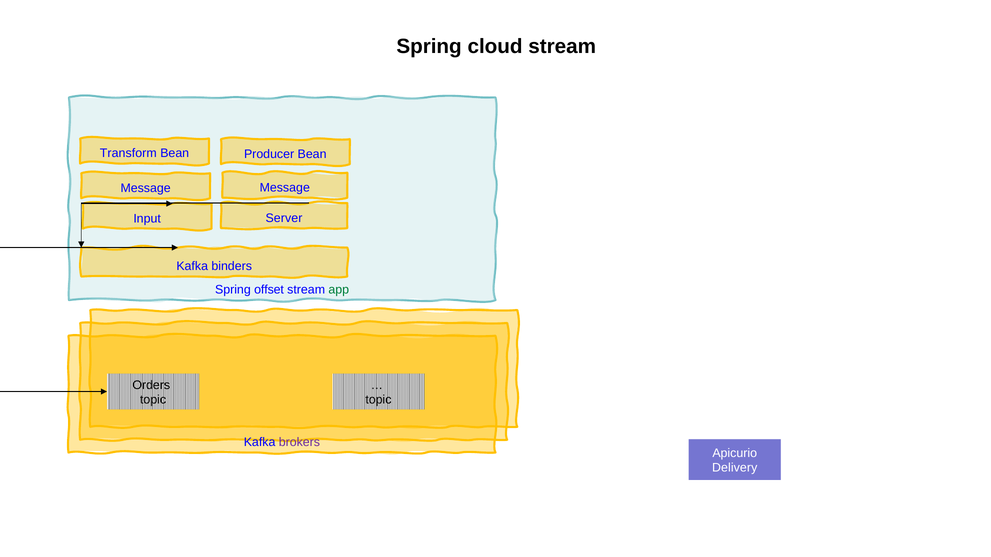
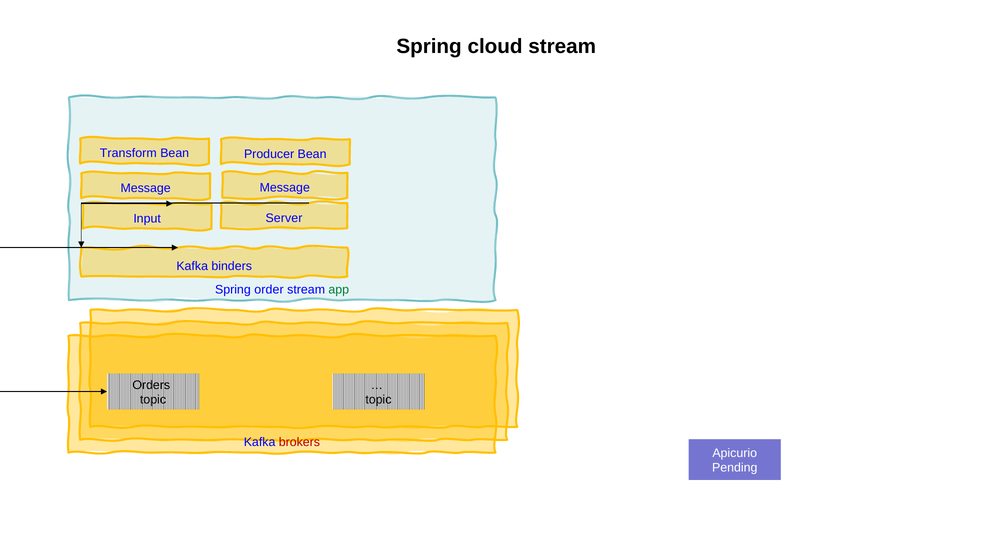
offset: offset -> order
brokers colour: purple -> red
Delivery: Delivery -> Pending
